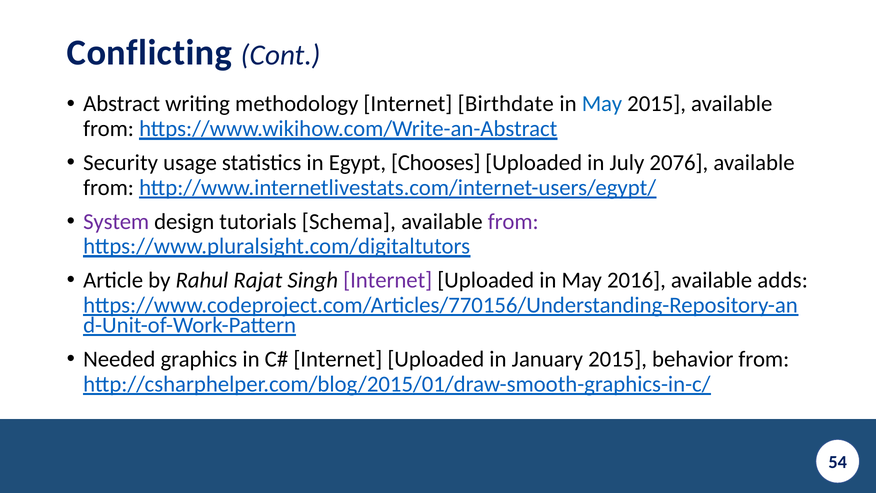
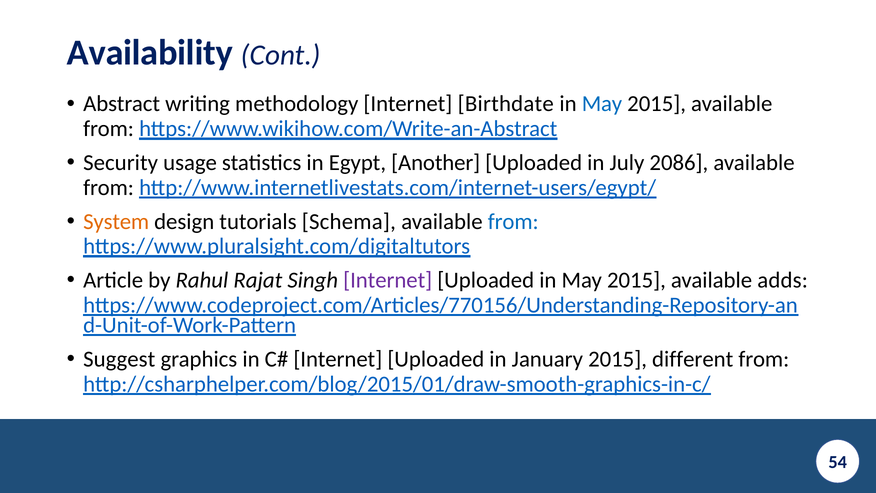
Conflicting: Conflicting -> Availability
Chooses: Chooses -> Another
2076: 2076 -> 2086
System colour: purple -> orange
from at (513, 221) colour: purple -> blue
Uploaded in May 2016: 2016 -> 2015
Needed: Needed -> Suggest
behavior: behavior -> different
